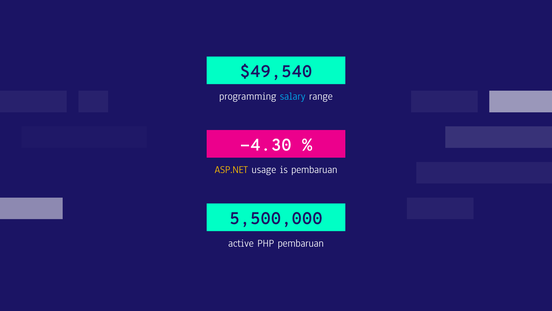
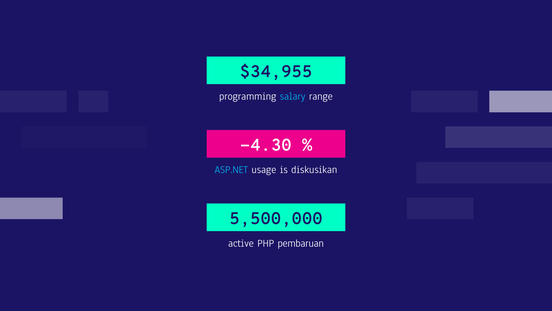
$49,540: $49,540 -> $34,955
ASP.NET colour: yellow -> light blue
is pembaruan: pembaruan -> diskusikan
